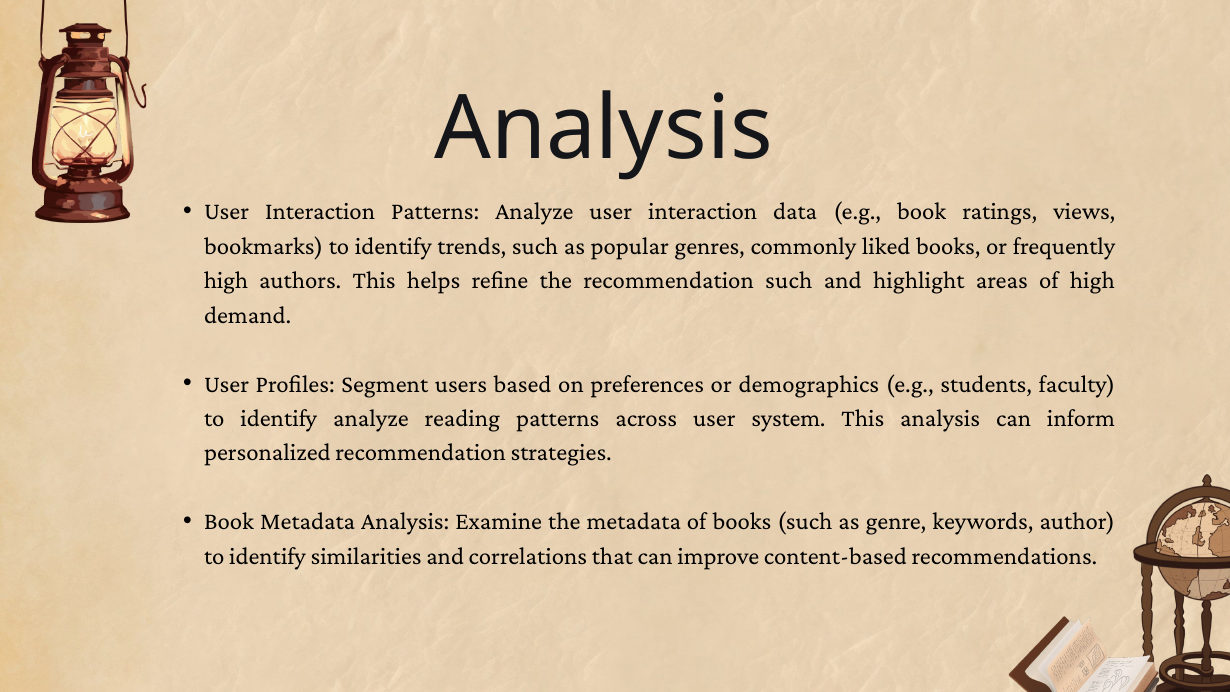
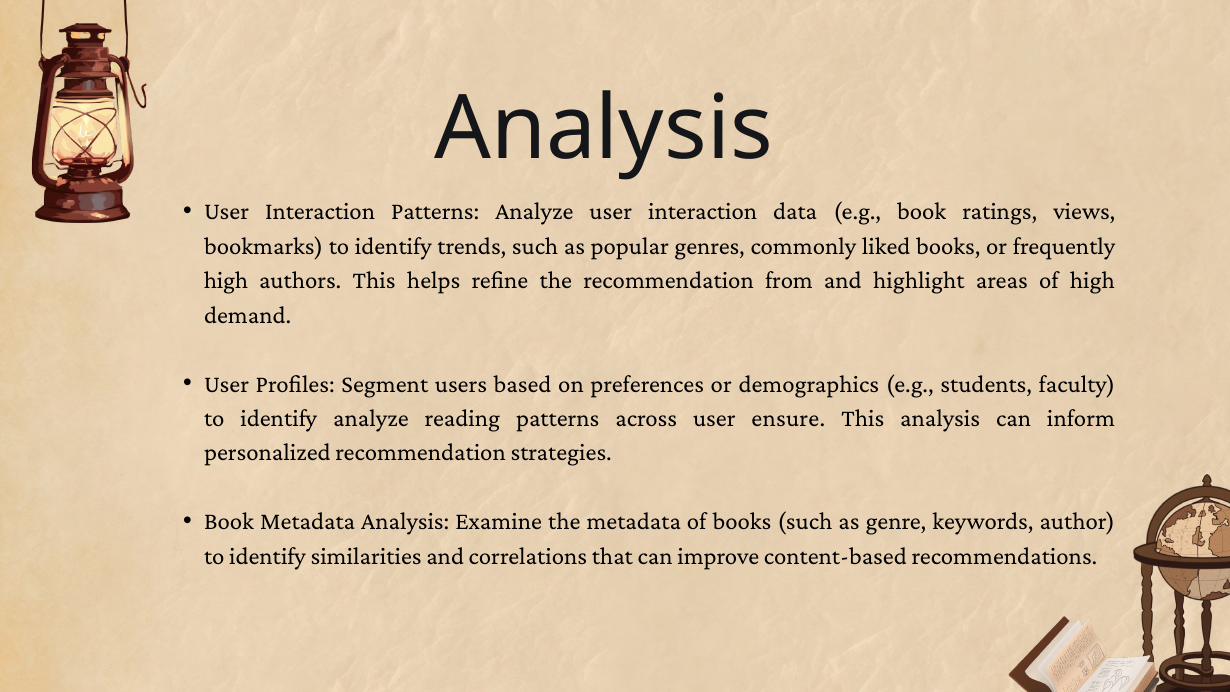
recommendation such: such -> from
system: system -> ensure
